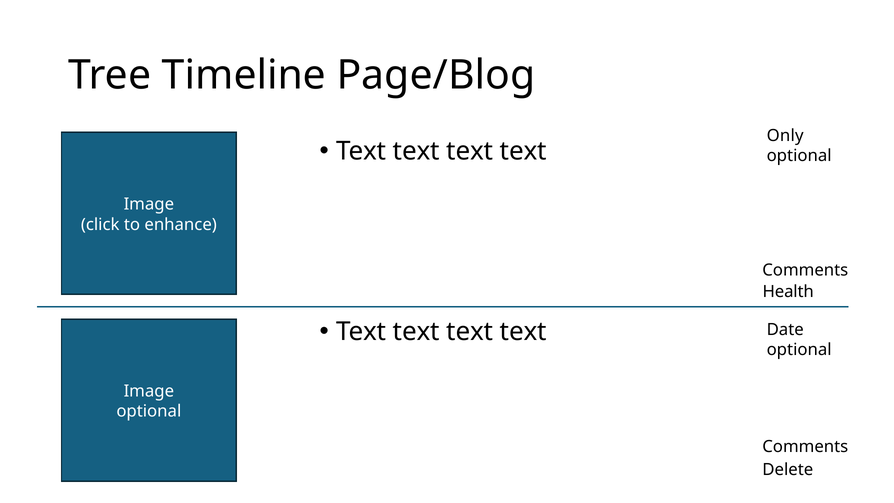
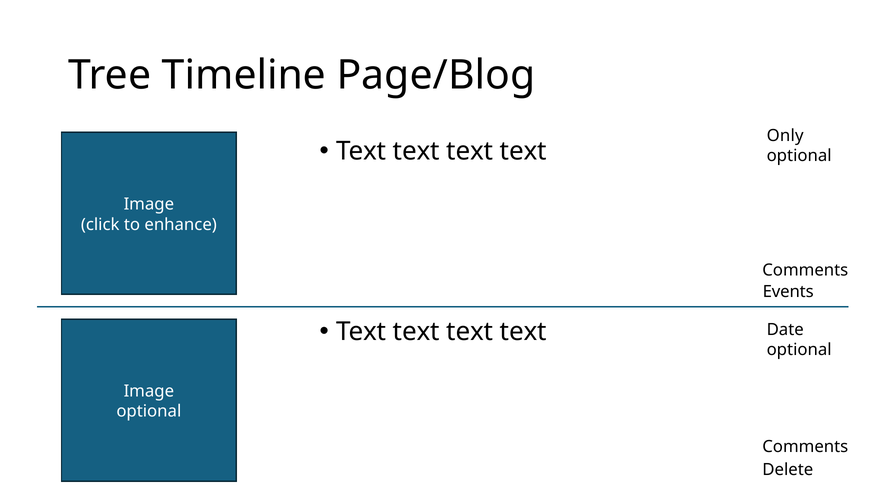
Health: Health -> Events
